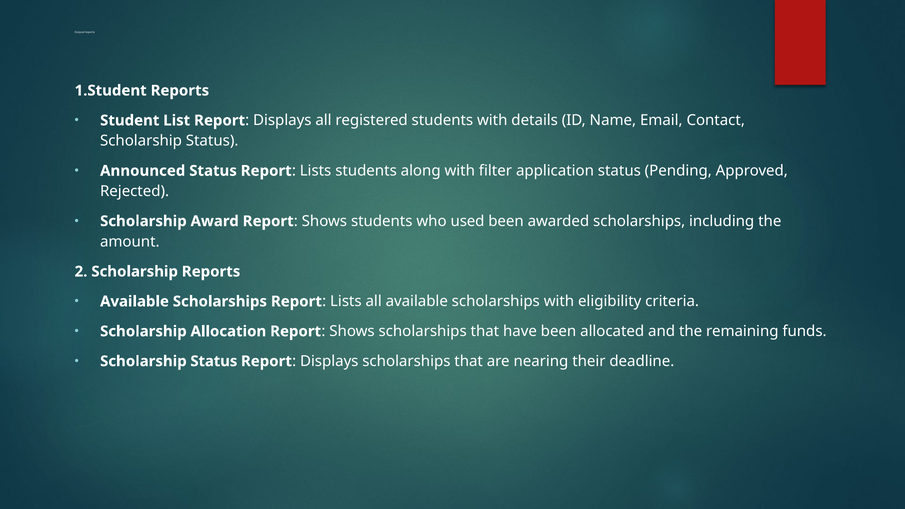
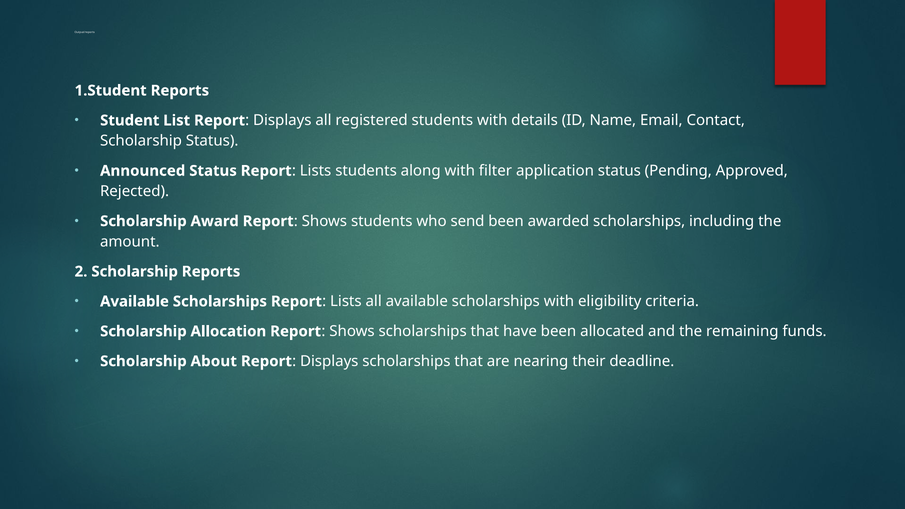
used: used -> send
Status at (214, 361): Status -> About
